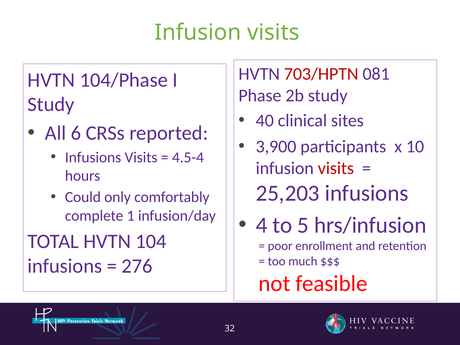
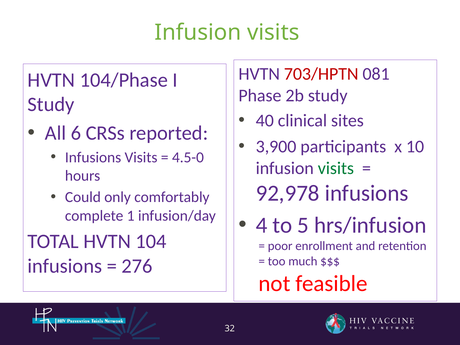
4.5-4: 4.5-4 -> 4.5-0
visits at (336, 168) colour: red -> green
25,203: 25,203 -> 92,978
